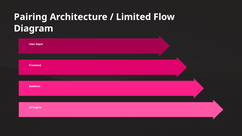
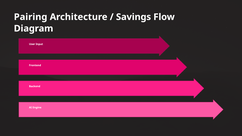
Limited: Limited -> Savings
